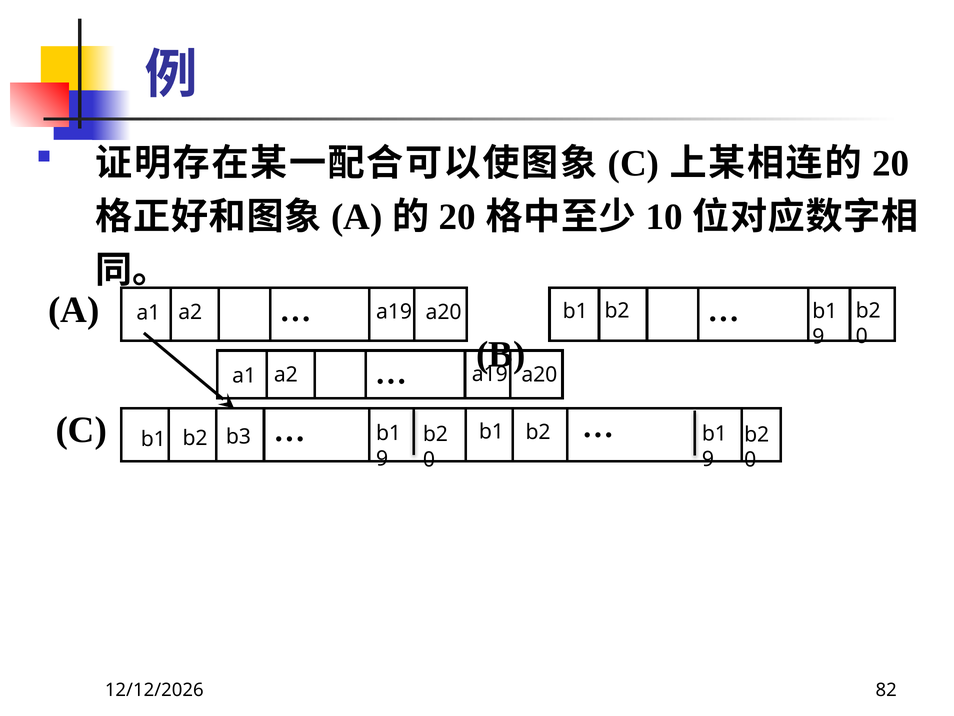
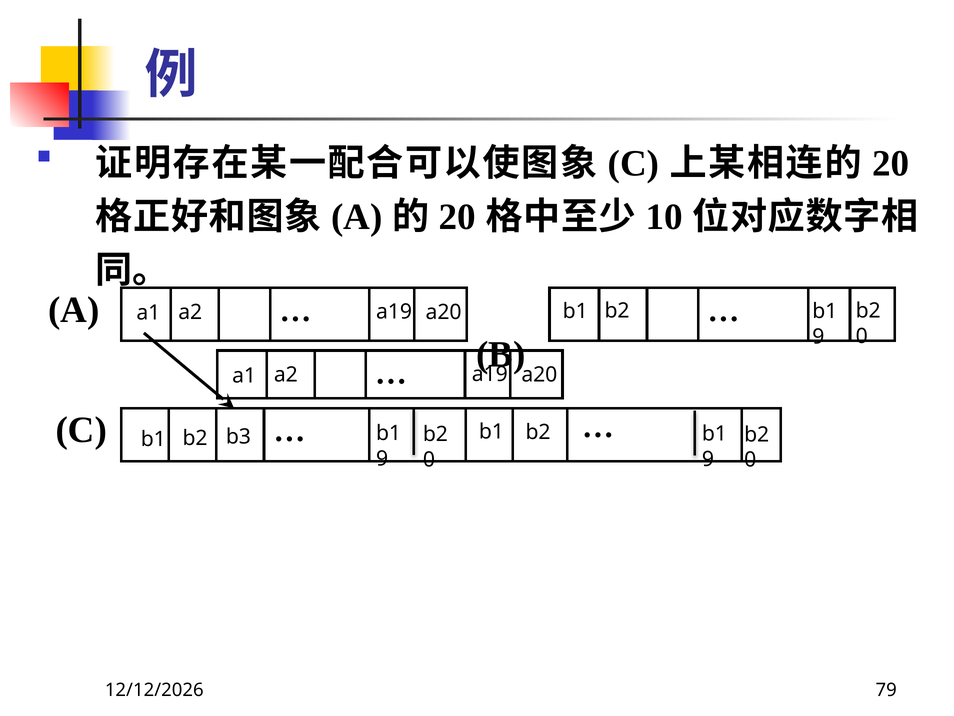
82: 82 -> 79
